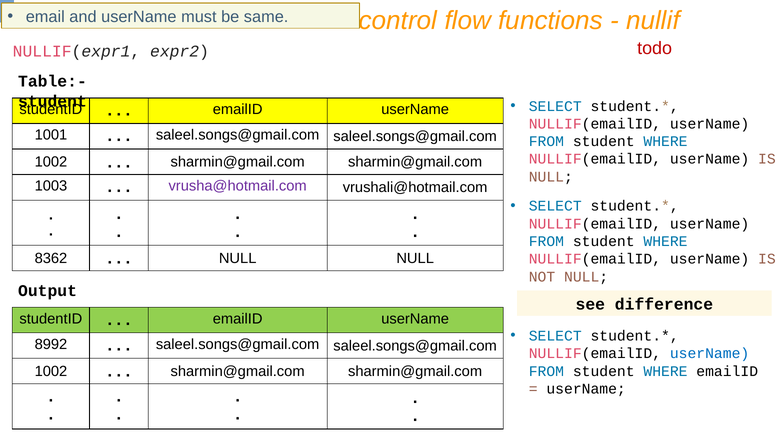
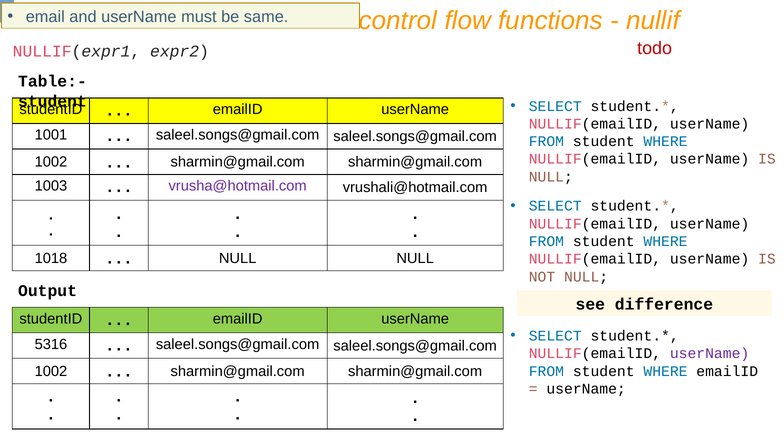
8362: 8362 -> 1018
8992: 8992 -> 5316
userName at (710, 354) colour: blue -> purple
